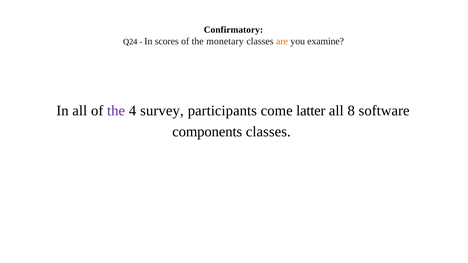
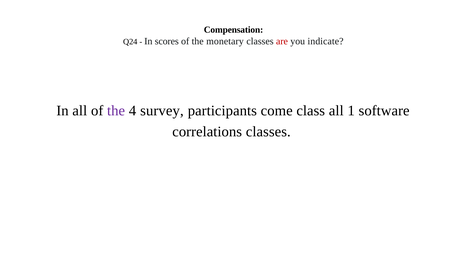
Confirmatory: Confirmatory -> Compensation
are colour: orange -> red
examine: examine -> indicate
latter: latter -> class
8: 8 -> 1
components: components -> correlations
